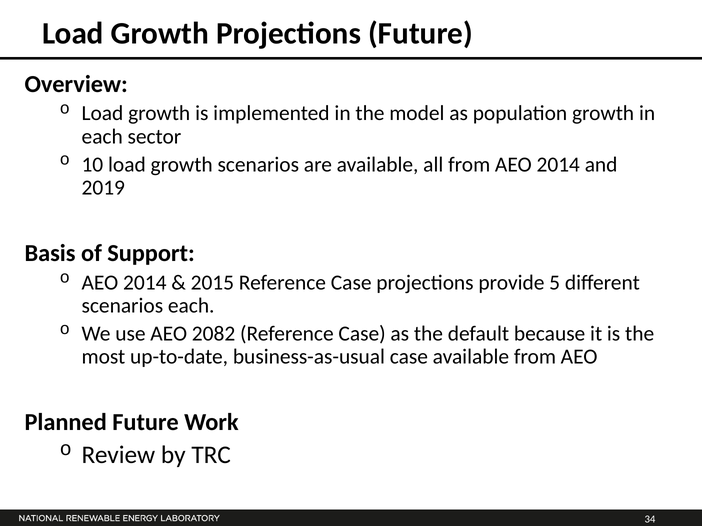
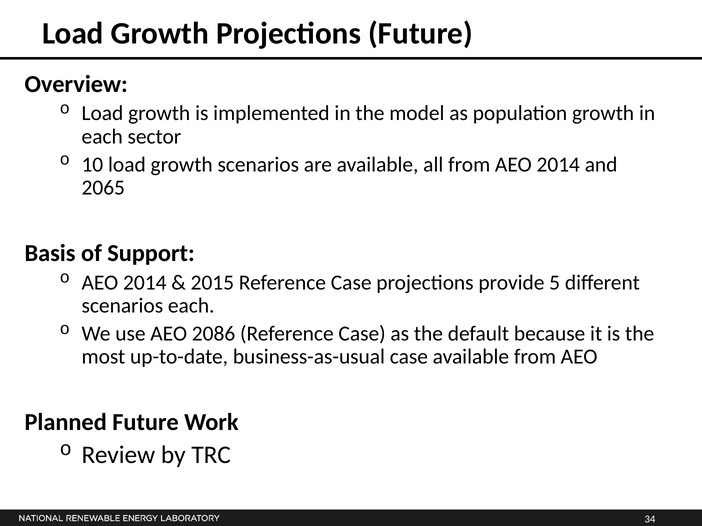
2019: 2019 -> 2065
2082: 2082 -> 2086
